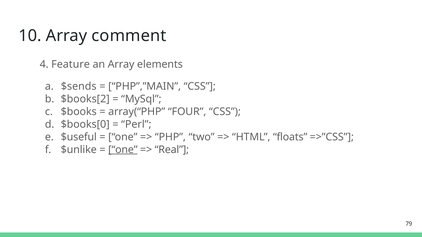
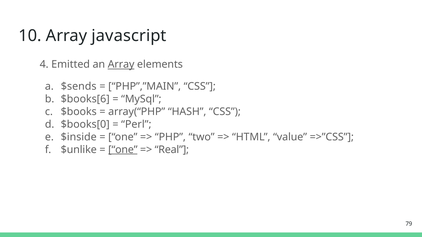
comment: comment -> javascript
Feature: Feature -> Emitted
Array at (121, 64) underline: none -> present
$books[2: $books[2 -> $books[6
FOUR: FOUR -> HASH
$useful: $useful -> $inside
floats: floats -> value
